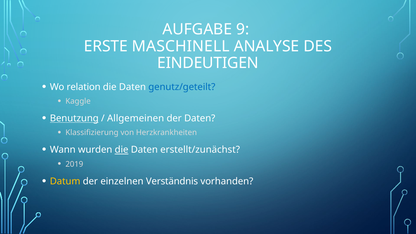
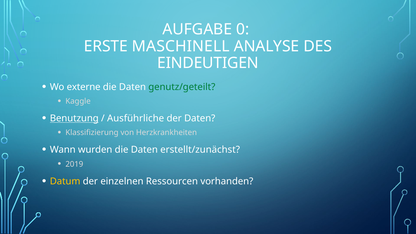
9: 9 -> 0
relation: relation -> externe
genutz/geteilt colour: blue -> green
Allgemeinen: Allgemeinen -> Ausführliche
die at (122, 150) underline: present -> none
Verständnis: Verständnis -> Ressourcen
